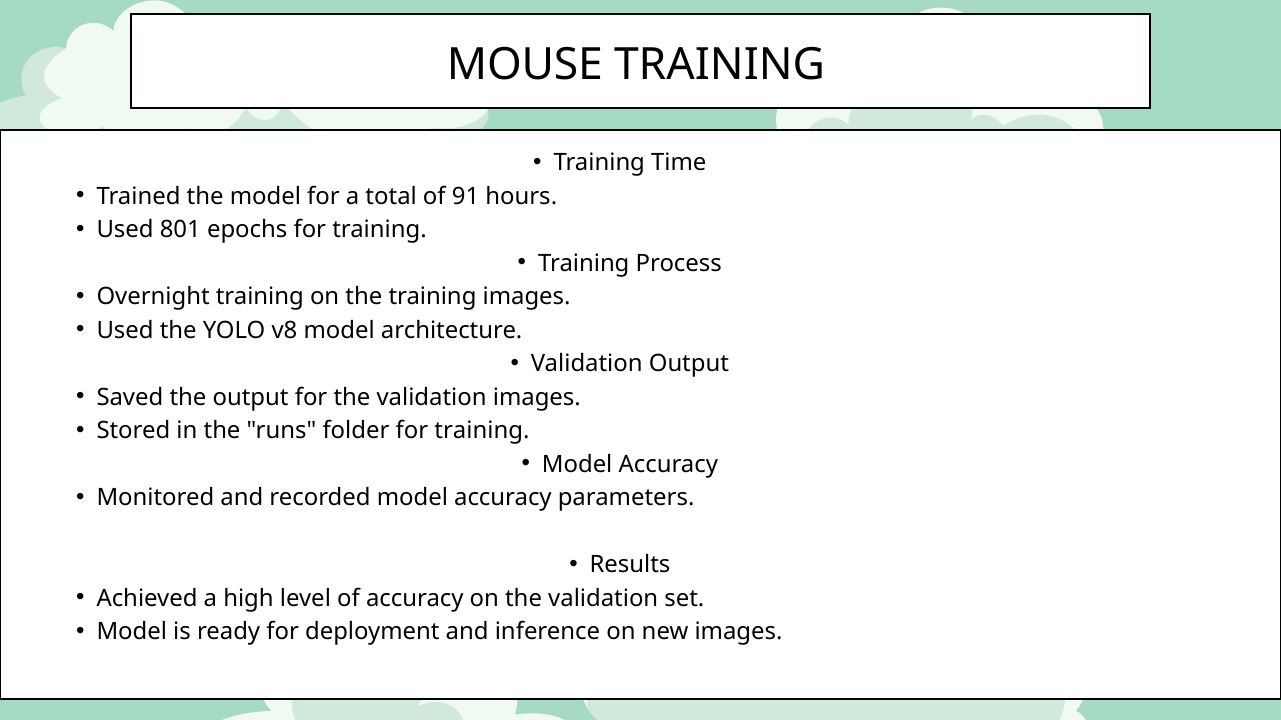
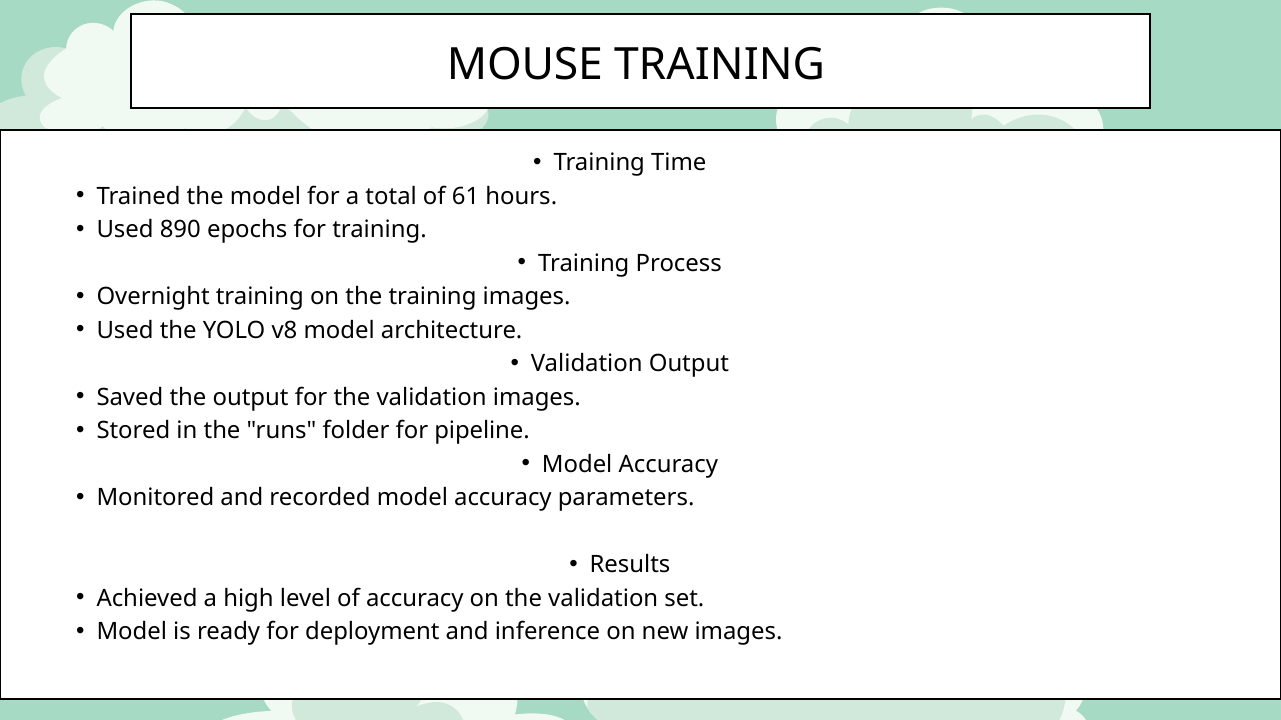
91: 91 -> 61
801: 801 -> 890
folder for training: training -> pipeline
